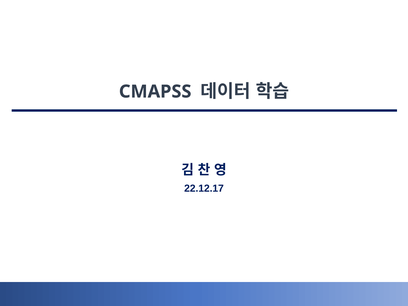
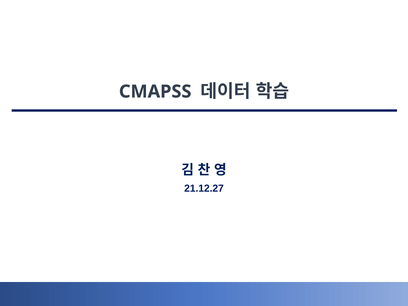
22.12.17: 22.12.17 -> 21.12.27
